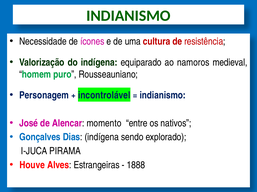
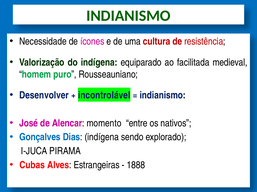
namoros: namoros -> facilitada
Personagem: Personagem -> Desenvolver
Houve: Houve -> Cubas
